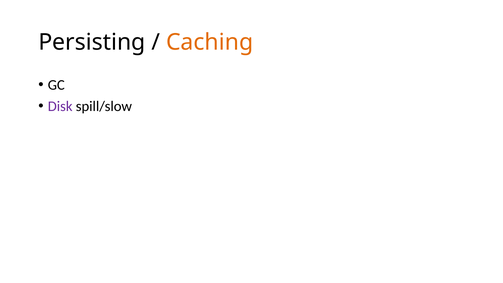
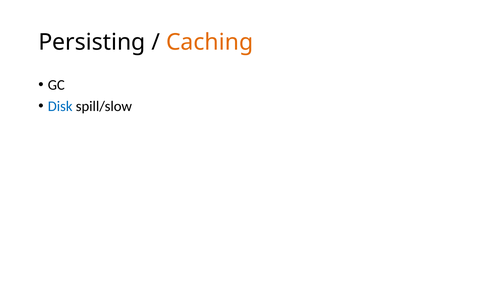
Disk colour: purple -> blue
